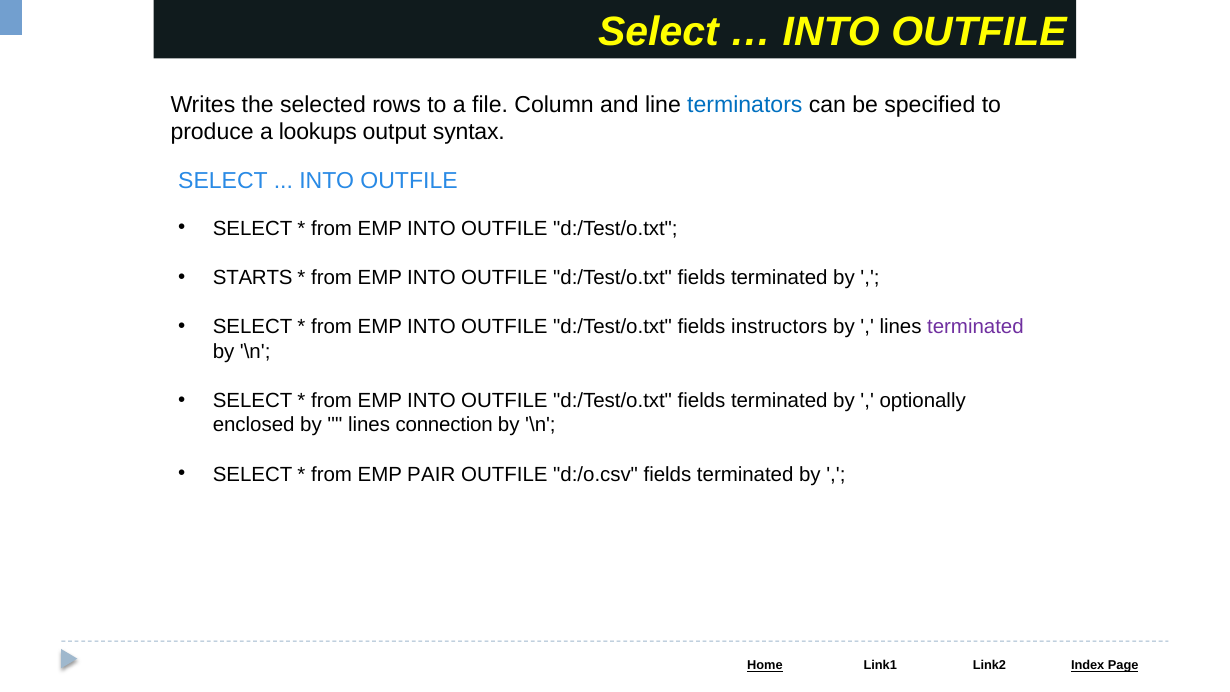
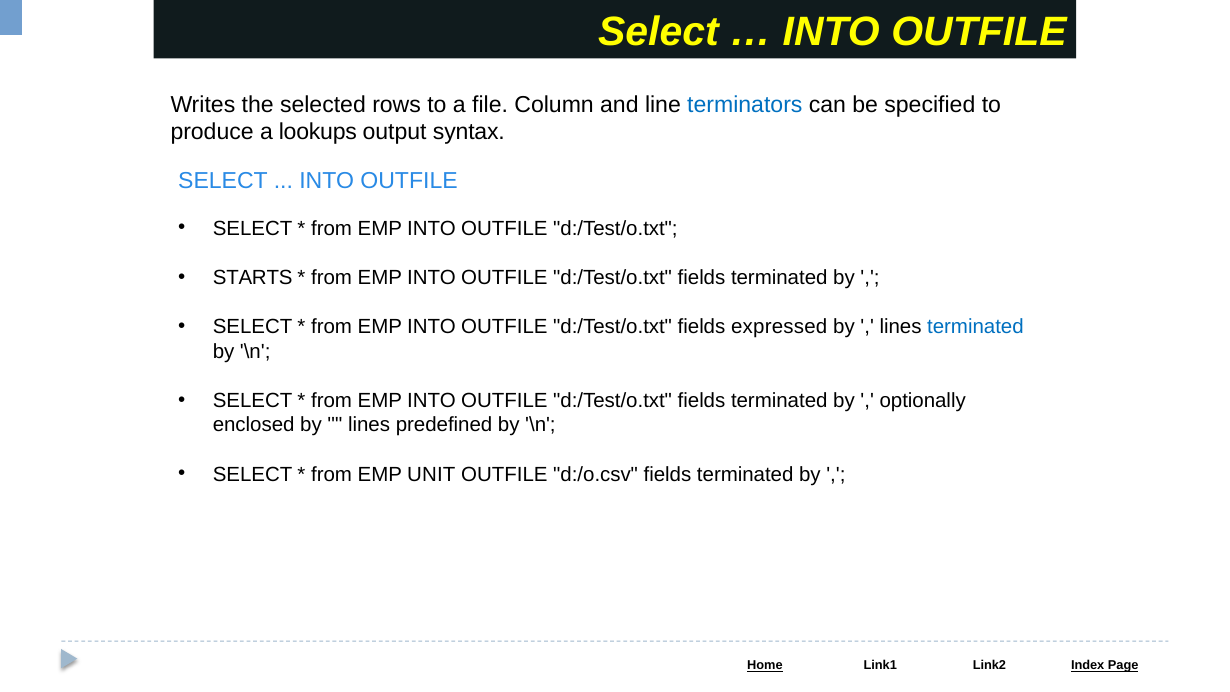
instructors: instructors -> expressed
terminated at (975, 327) colour: purple -> blue
connection: connection -> predefined
PAIR: PAIR -> UNIT
